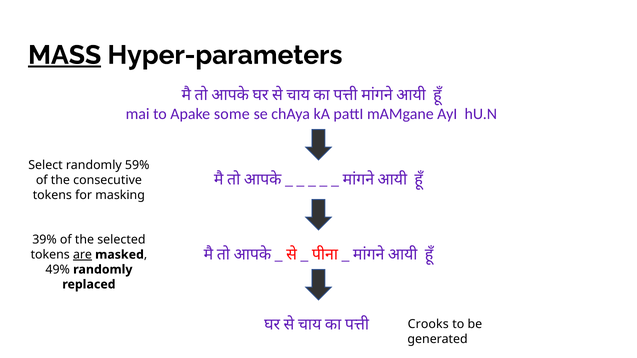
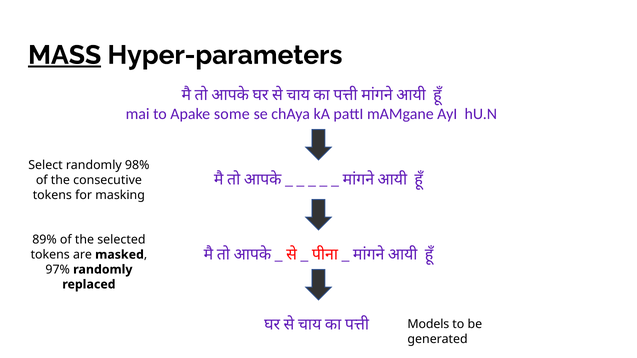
59%: 59% -> 98%
39%: 39% -> 89%
are underline: present -> none
49%: 49% -> 97%
Crooks: Crooks -> Models
